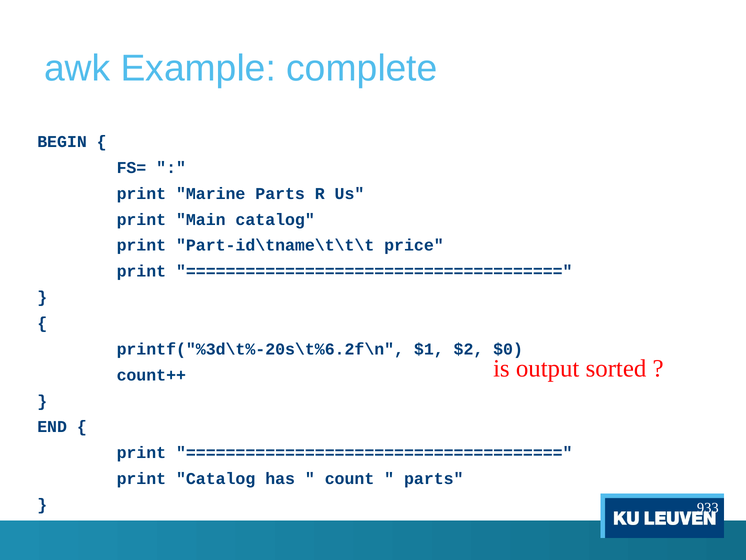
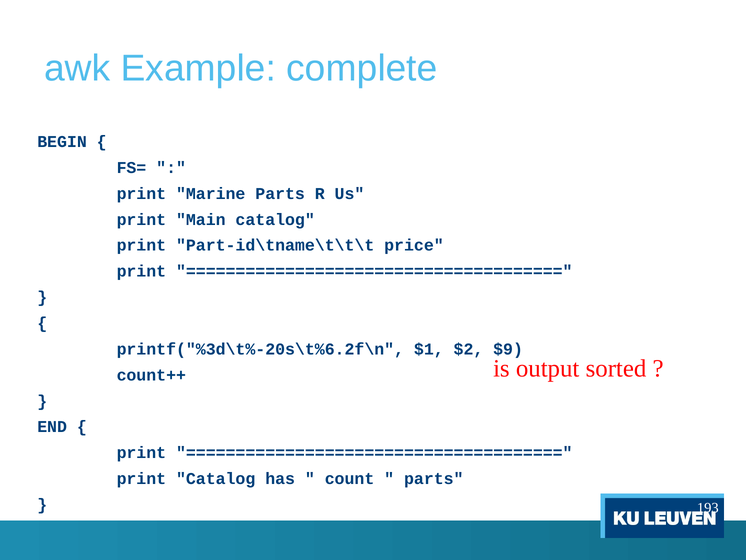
$0: $0 -> $9
933: 933 -> 193
